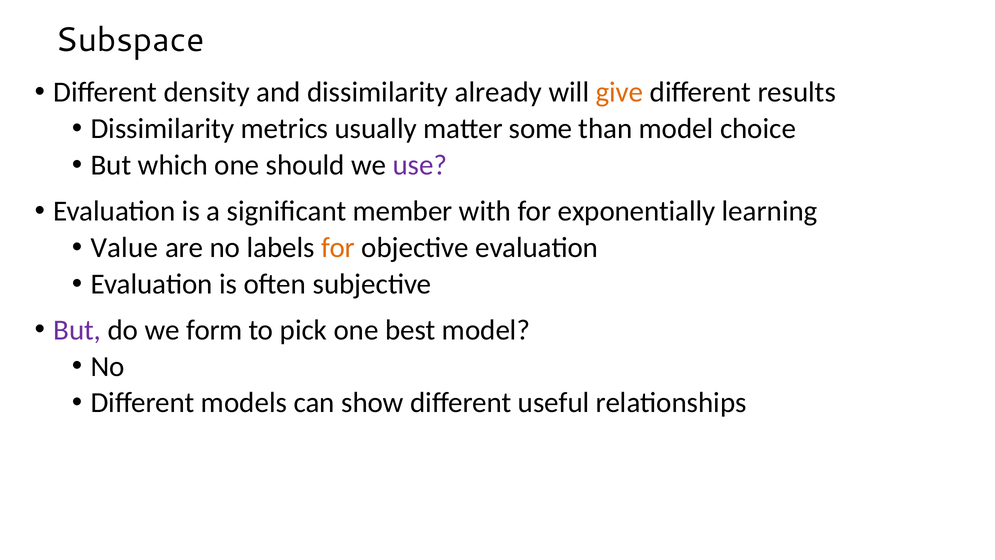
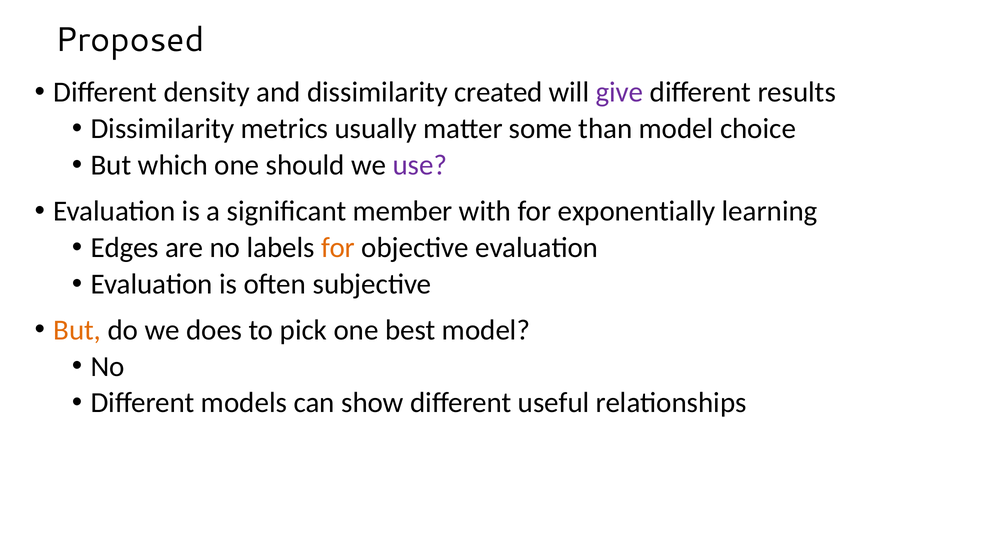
Subspace: Subspace -> Proposed
already: already -> created
give colour: orange -> purple
Value: Value -> Edges
But at (77, 330) colour: purple -> orange
form: form -> does
